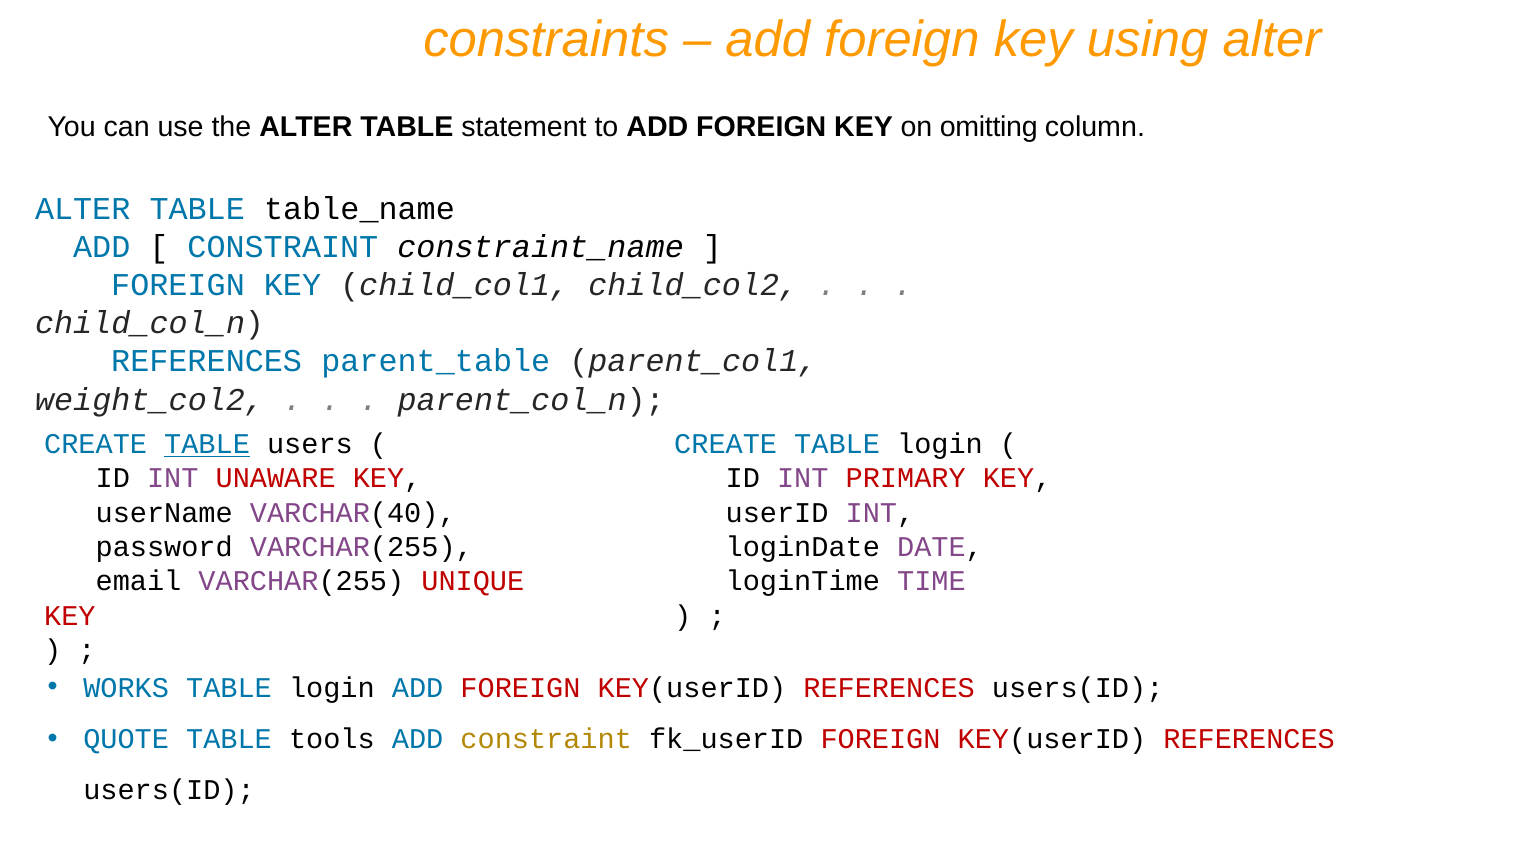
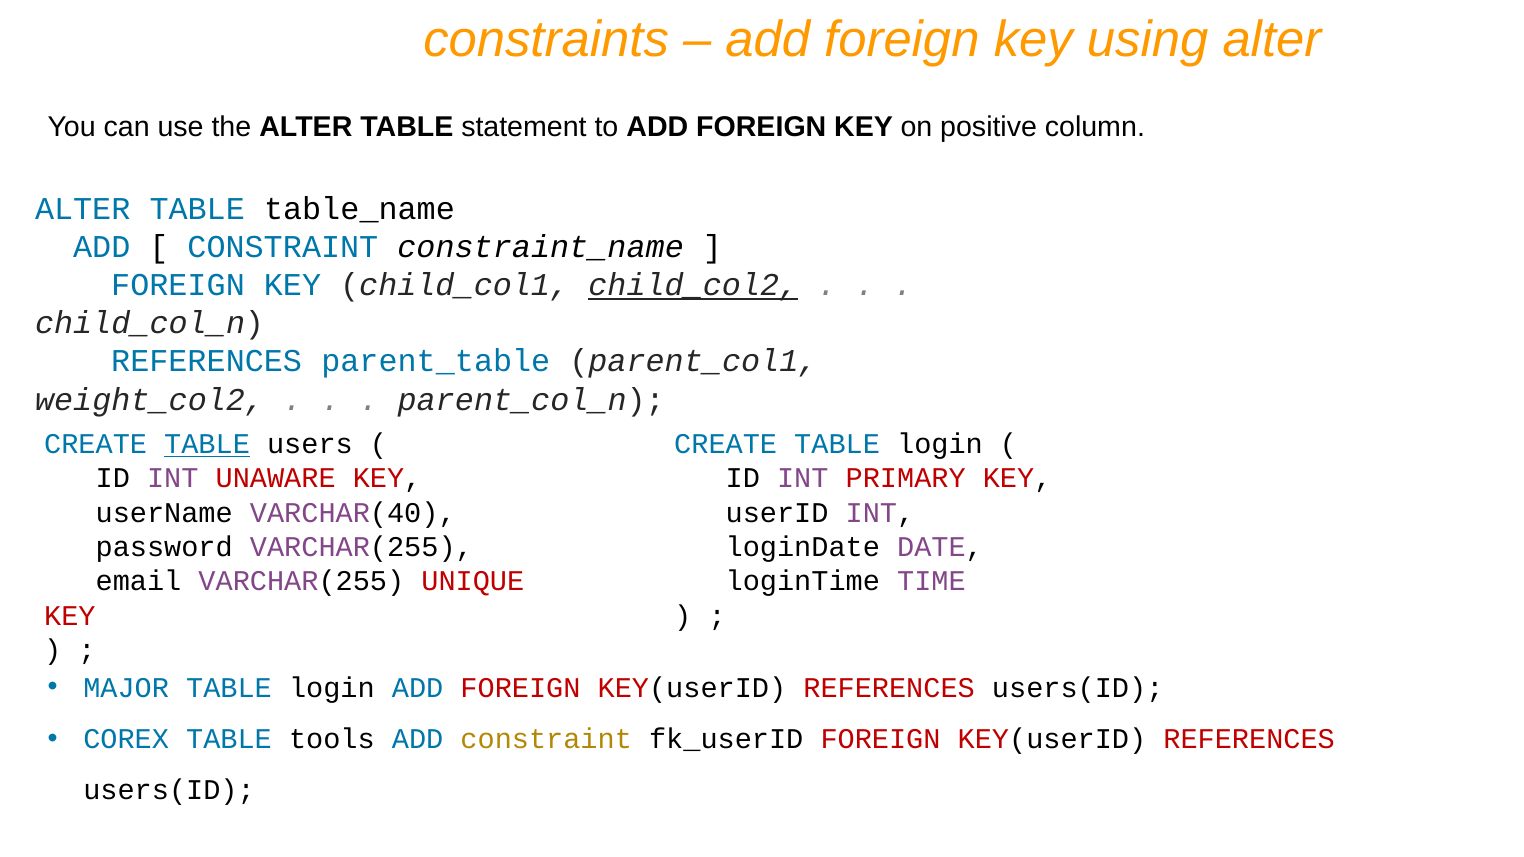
omitting: omitting -> positive
child_col2 underline: none -> present
WORKS: WORKS -> MAJOR
QUOTE: QUOTE -> COREX
